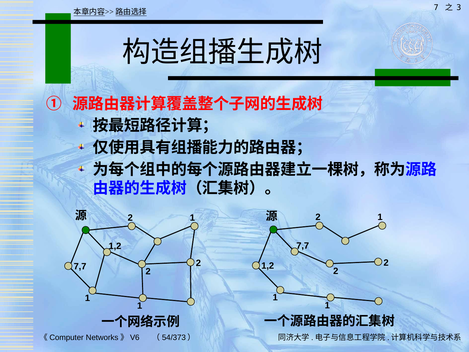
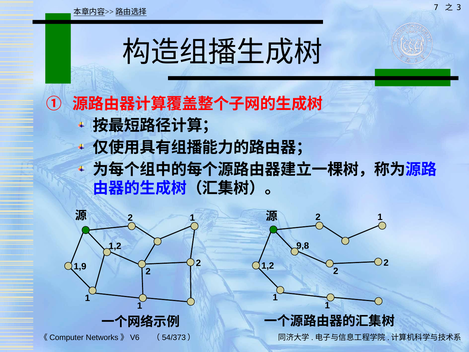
7,7 at (303, 246): 7,7 -> 9,8
7,7 at (80, 266): 7,7 -> 1,9
